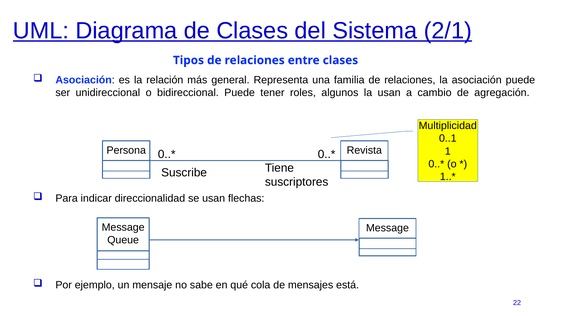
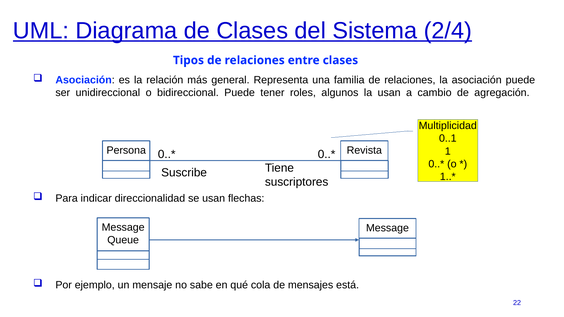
2/1: 2/1 -> 2/4
